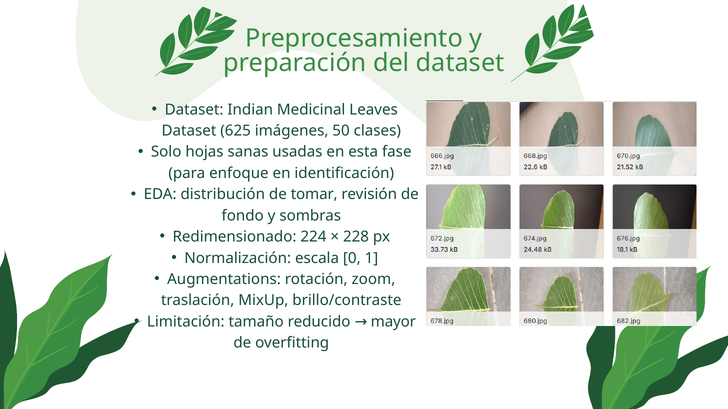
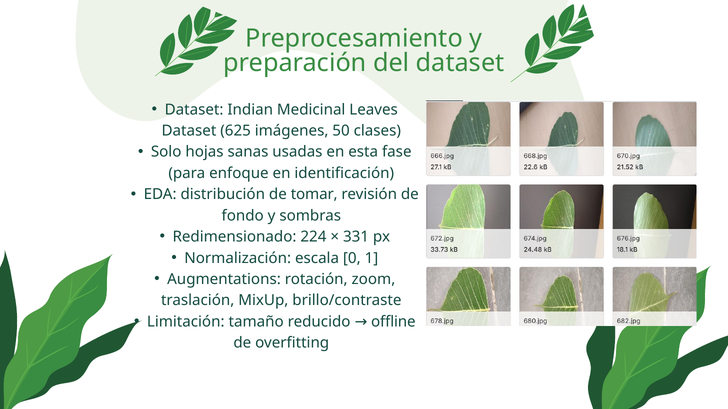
228: 228 -> 331
mayor: mayor -> offline
